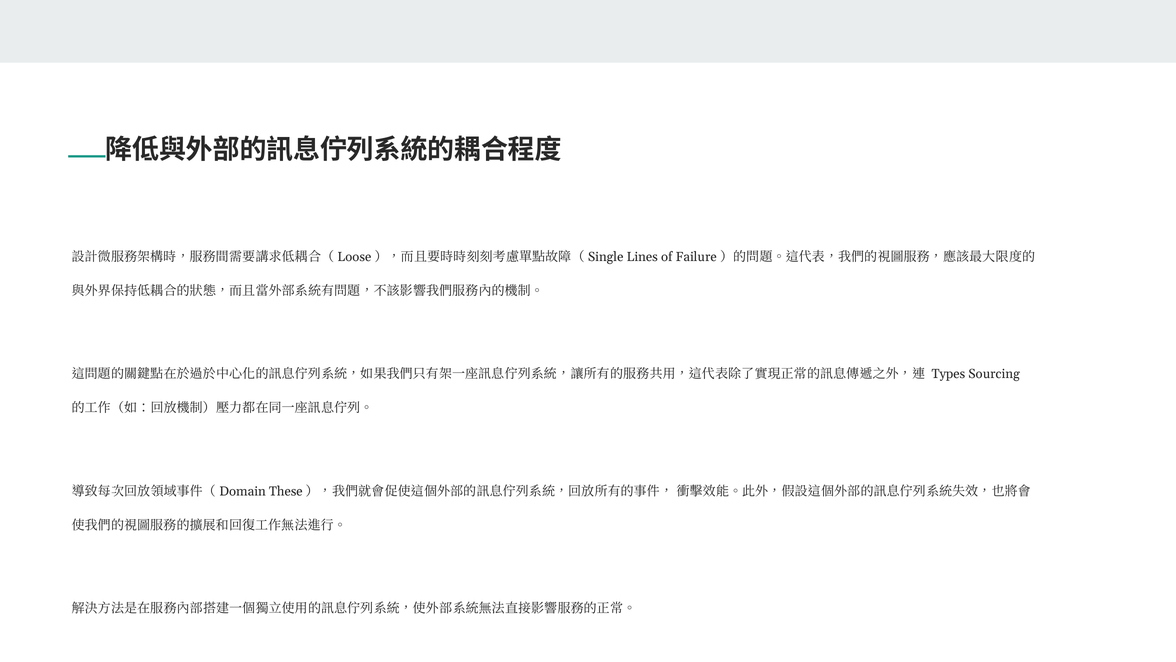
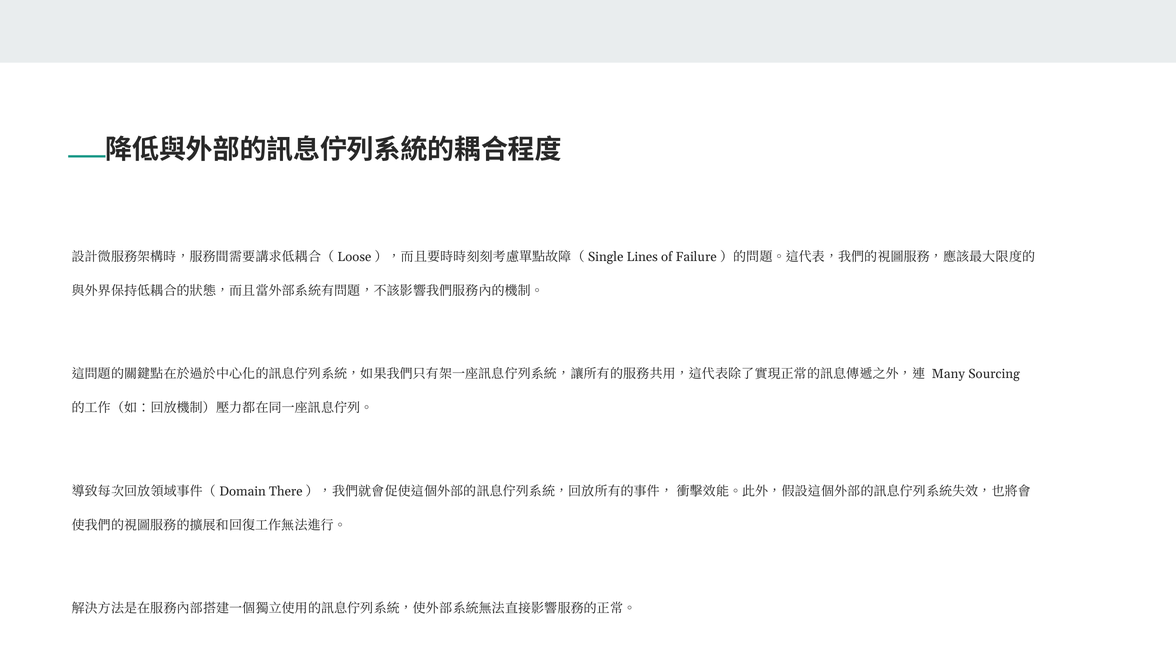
Types: Types -> Many
These: These -> There
